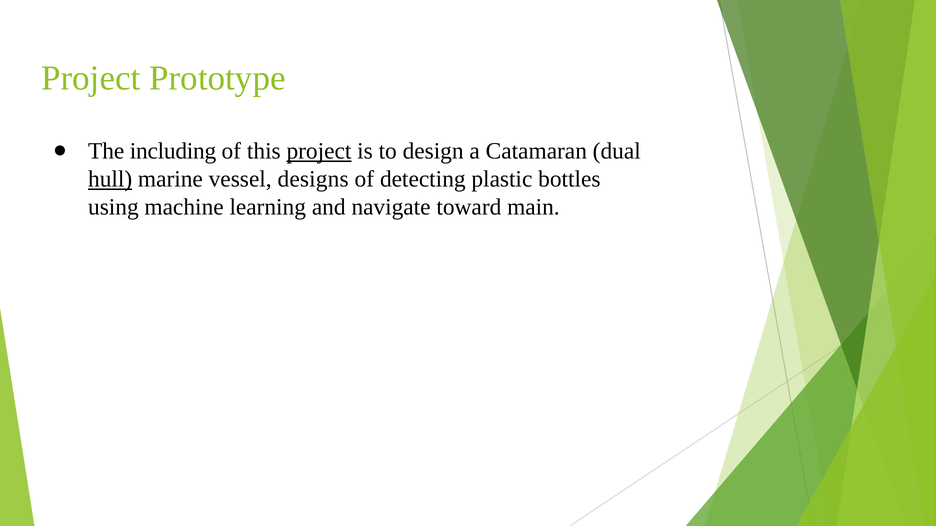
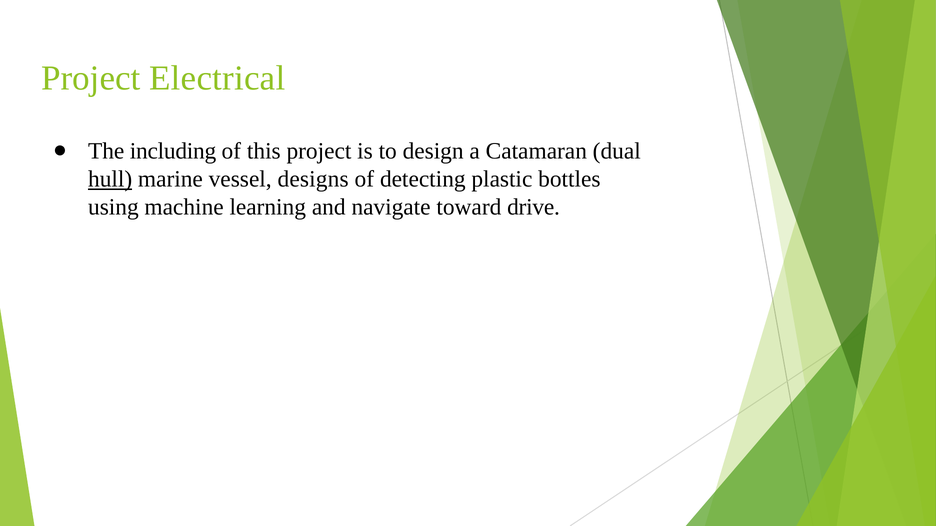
Prototype: Prototype -> Electrical
project at (319, 151) underline: present -> none
main: main -> drive
